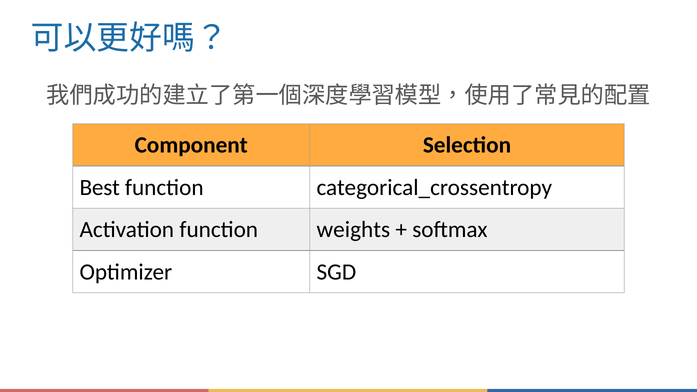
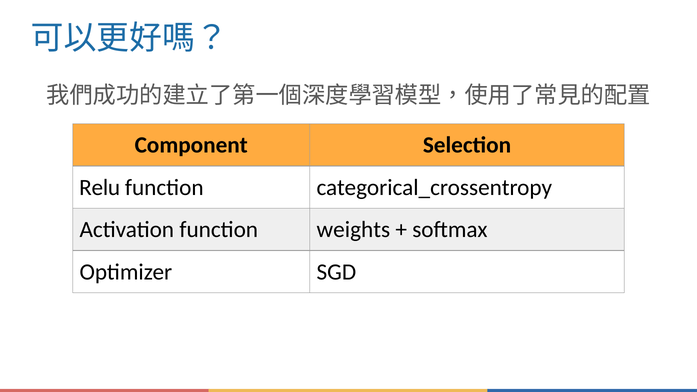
Best: Best -> Relu
